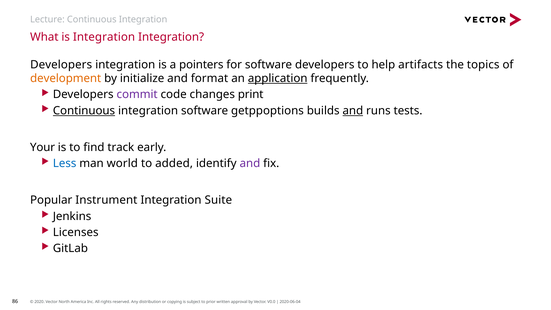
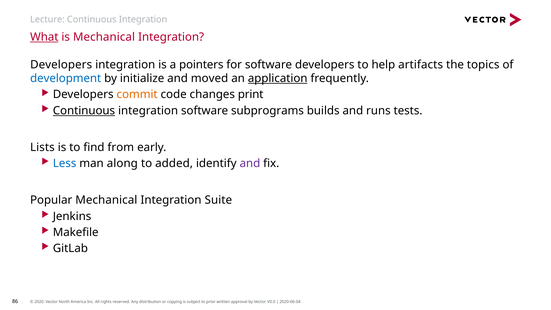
What underline: none -> present
is Integration: Integration -> Mechanical
development colour: orange -> blue
format: format -> moved
commit colour: purple -> orange
getppoptions: getppoptions -> subprograms
and at (353, 111) underline: present -> none
Your: Your -> Lists
track: track -> from
world: world -> along
Popular Instrument: Instrument -> Mechanical
Licenses: Licenses -> Makefile
